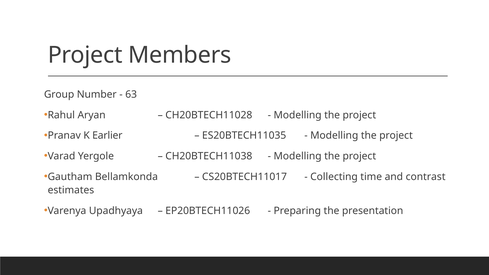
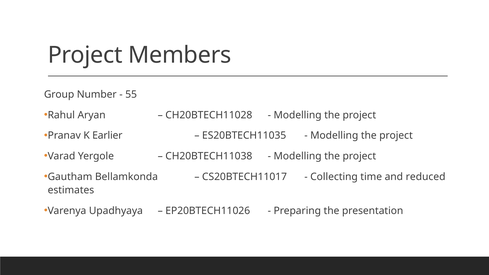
63: 63 -> 55
contrast: contrast -> reduced
